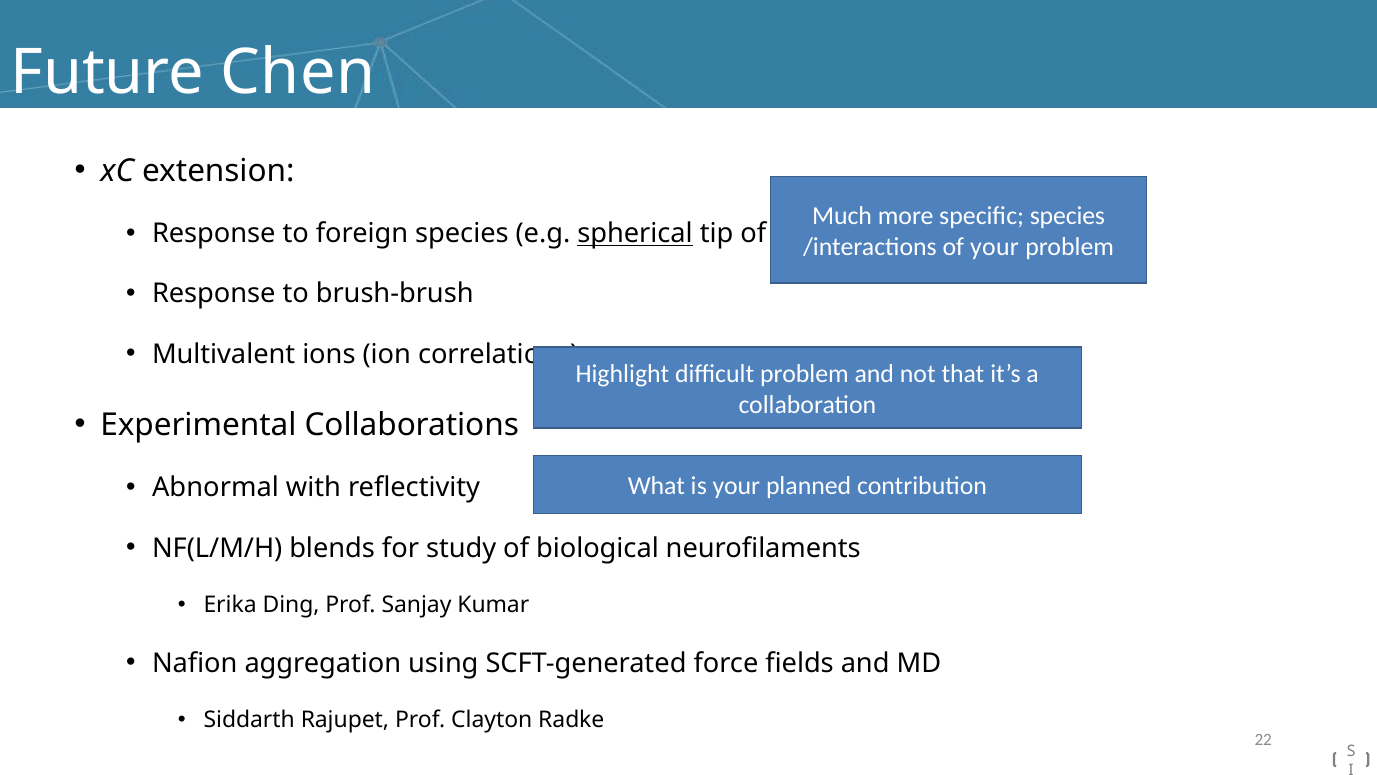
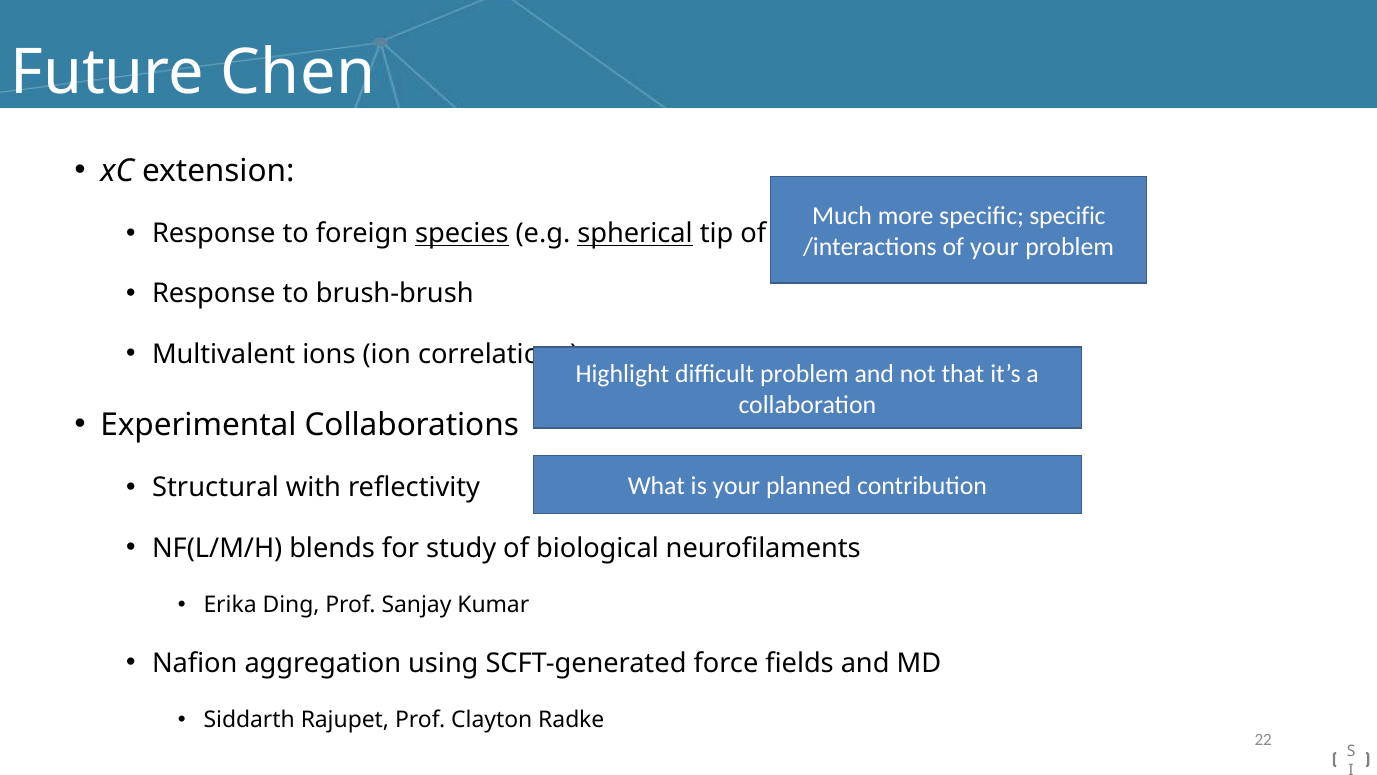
specific species: species -> specific
species at (462, 234) underline: none -> present
Abnormal: Abnormal -> Structural
